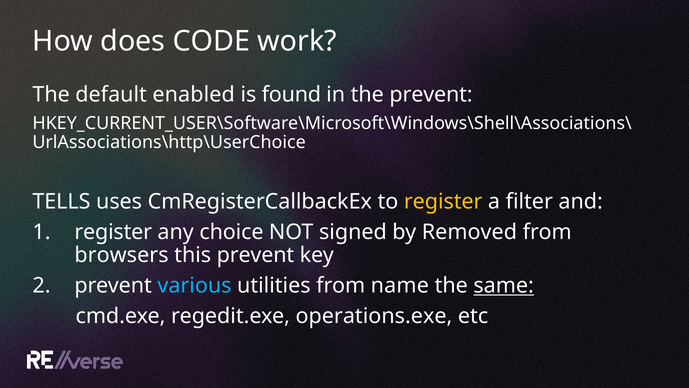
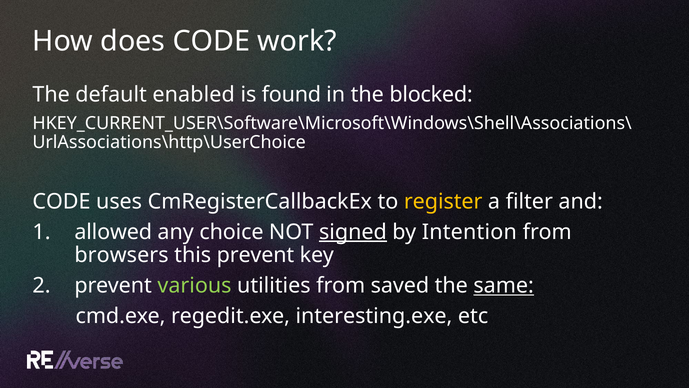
the prevent: prevent -> blocked
TELLS at (61, 201): TELLS -> CODE
register at (113, 232): register -> allowed
signed underline: none -> present
Removed: Removed -> Intention
various colour: light blue -> light green
name: name -> saved
operations.exe: operations.exe -> interesting.exe
